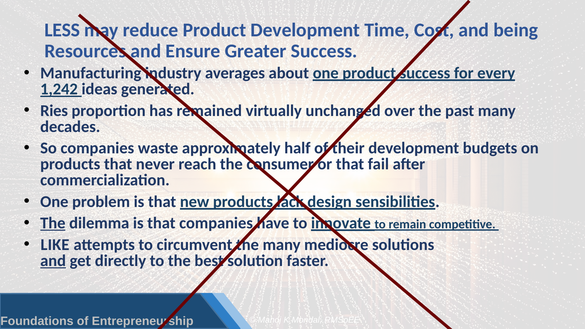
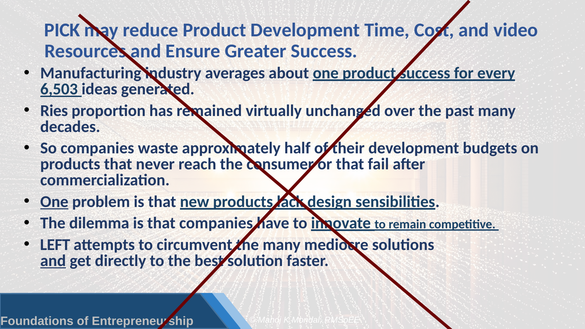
LESS: LESS -> PICK
being: being -> video
1,242: 1,242 -> 6,503
One at (54, 202) underline: none -> present
The at (53, 223) underline: present -> none
LIKE: LIKE -> LEFT
